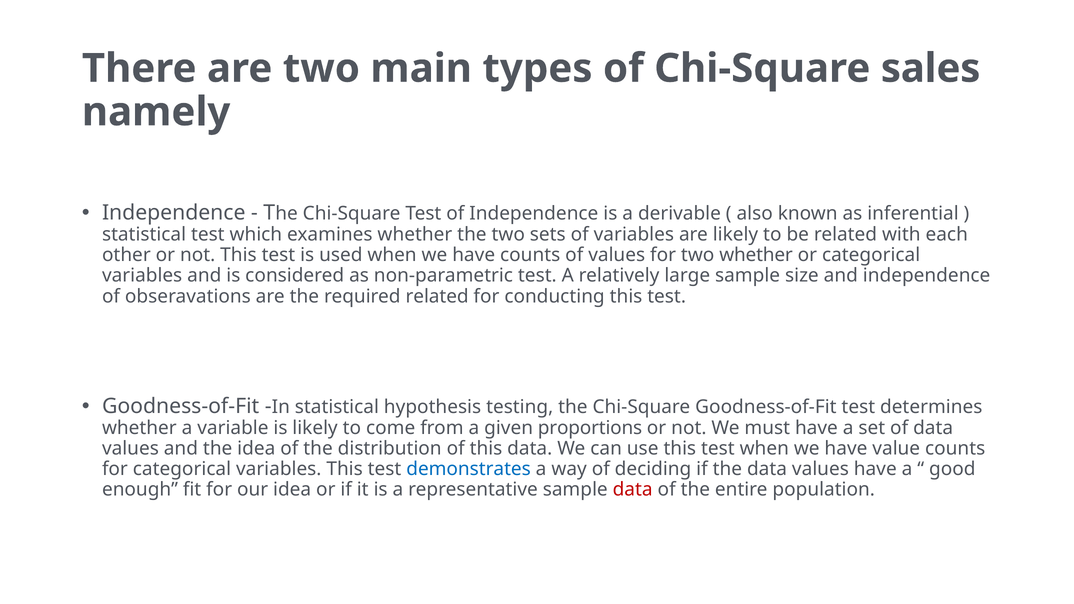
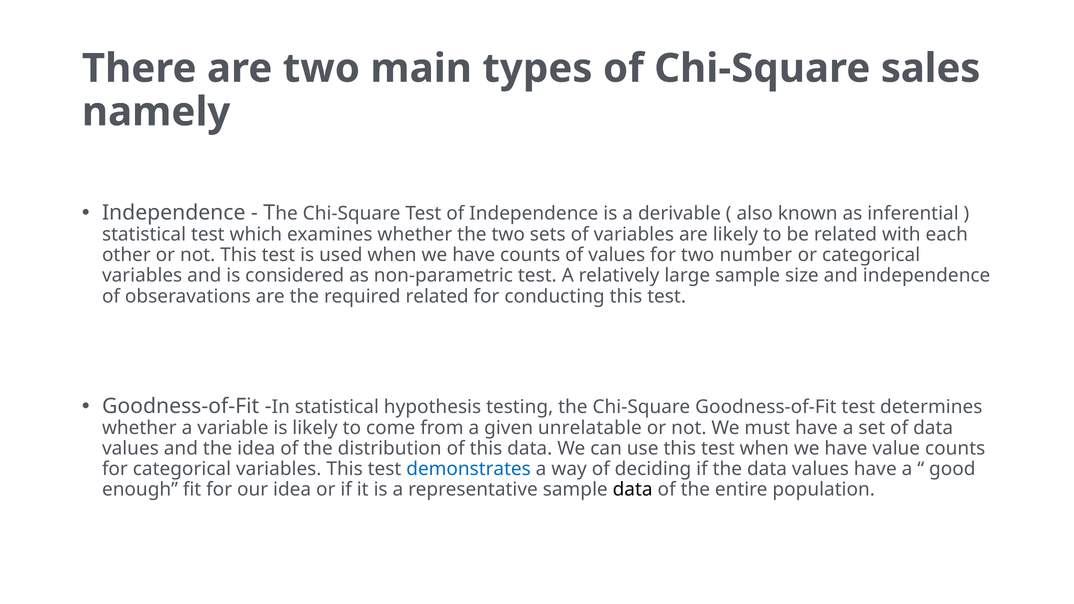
two whether: whether -> number
proportions: proportions -> unrelatable
data at (633, 490) colour: red -> black
